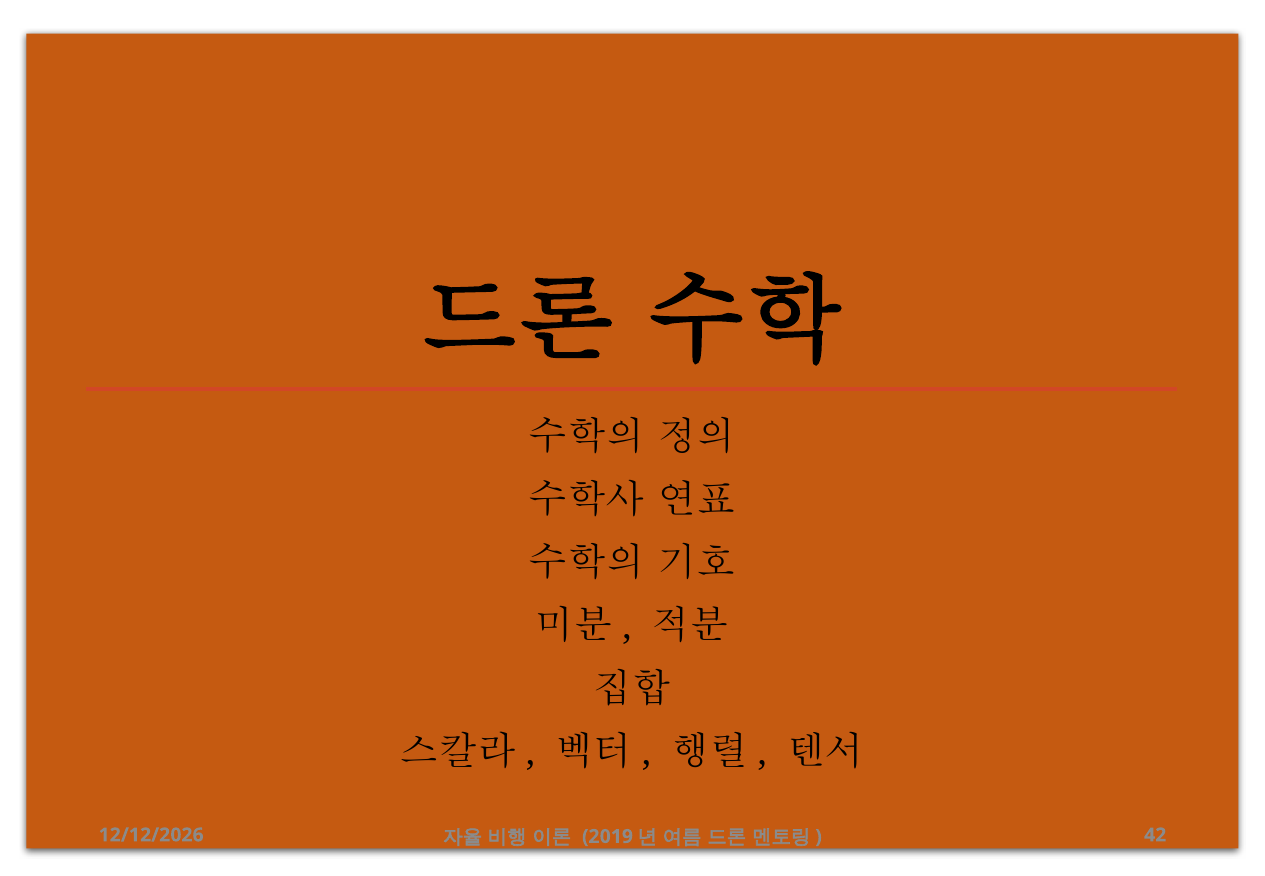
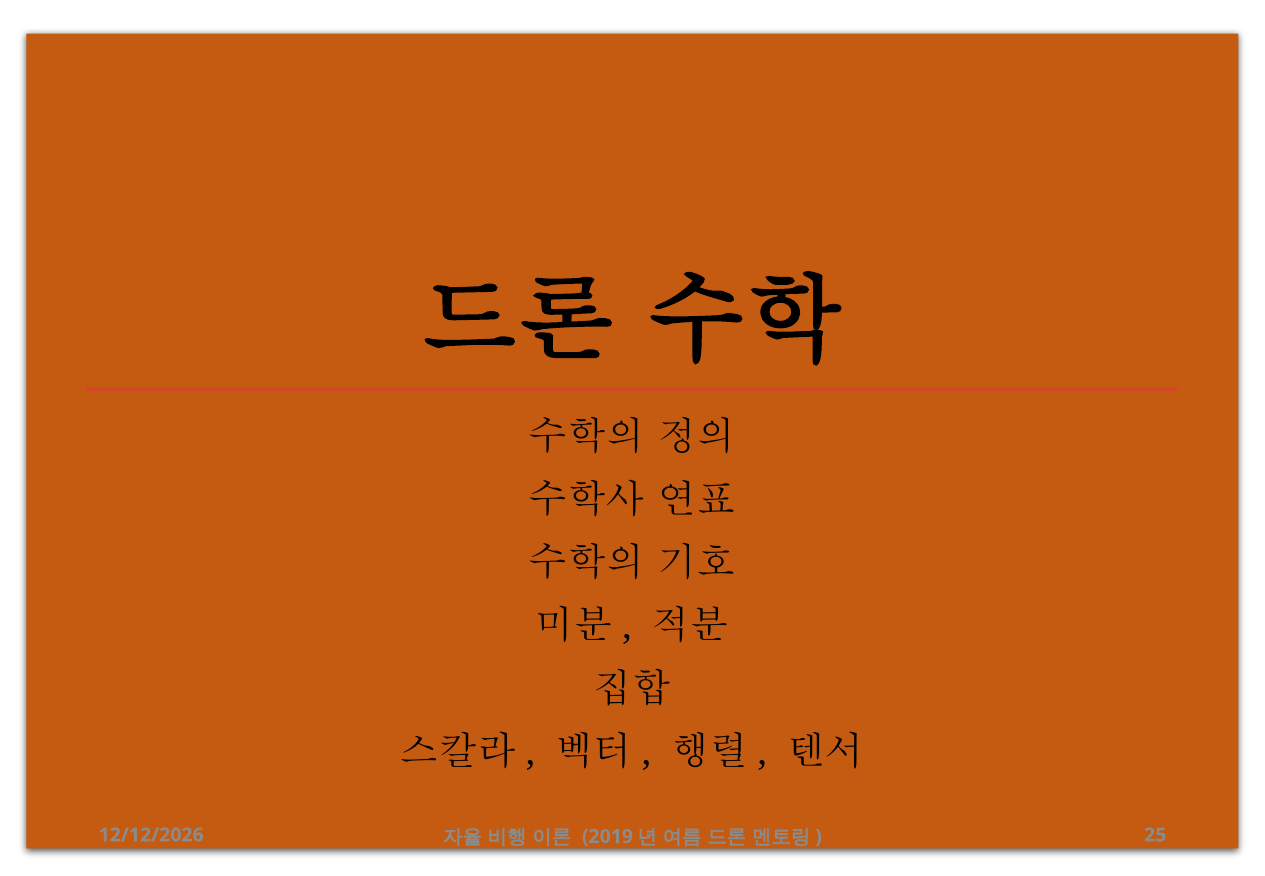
42: 42 -> 25
